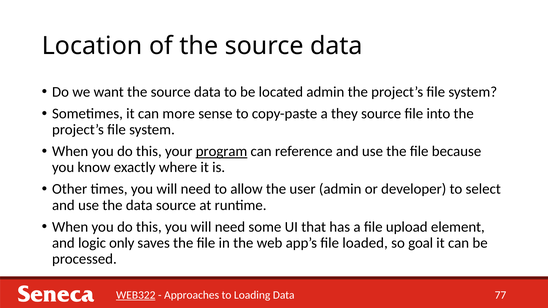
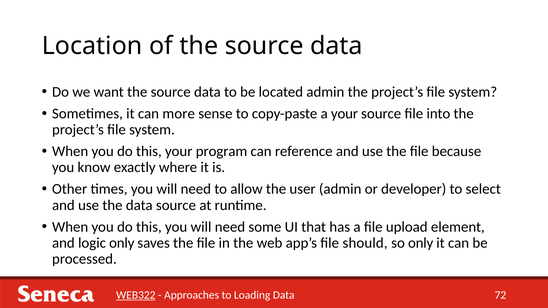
a they: they -> your
program underline: present -> none
loaded: loaded -> should
so goal: goal -> only
77: 77 -> 72
